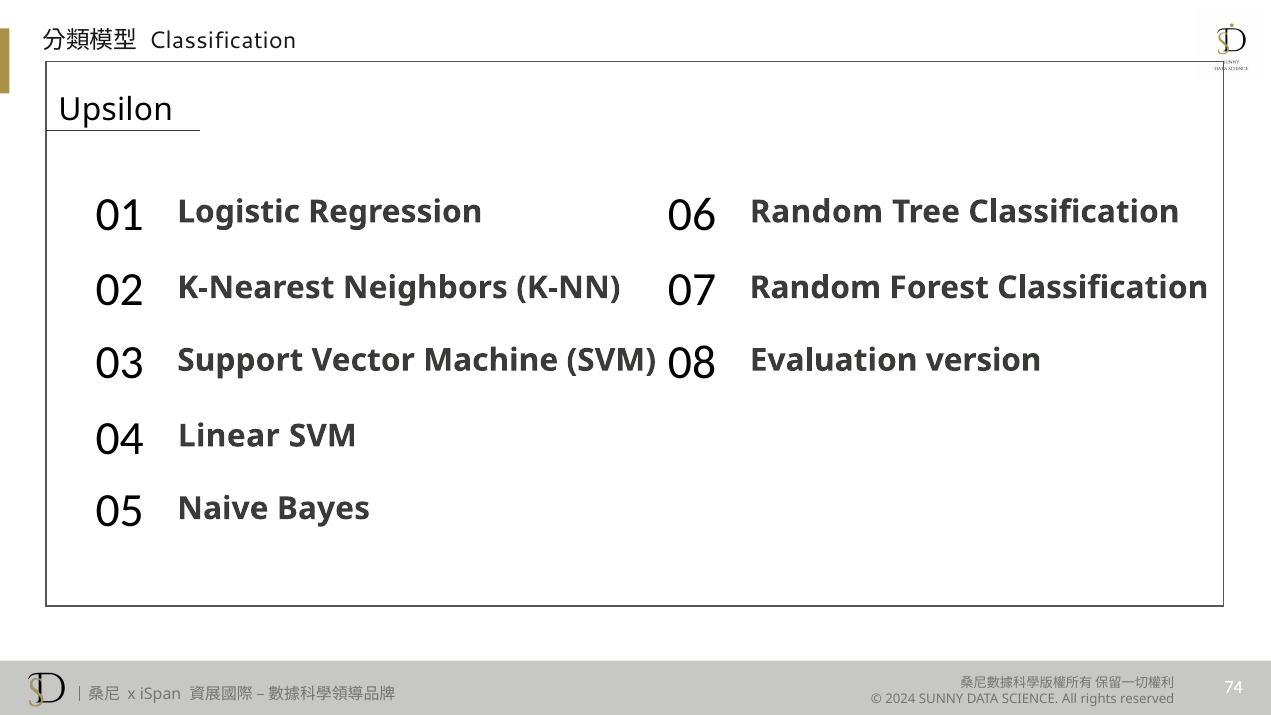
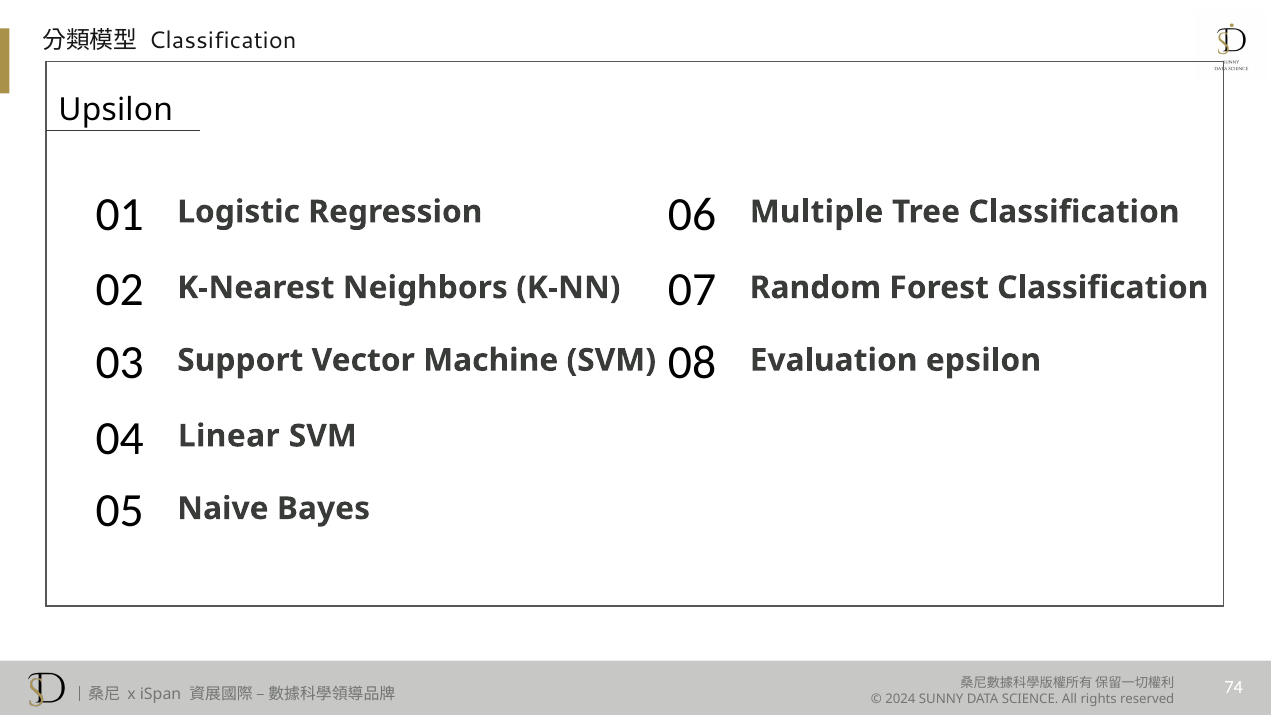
Random at (816, 212): Random -> Multiple
version: version -> epsilon
